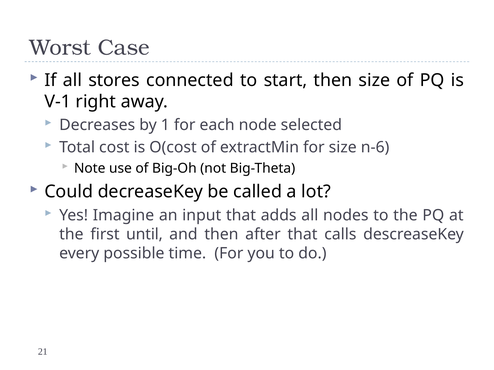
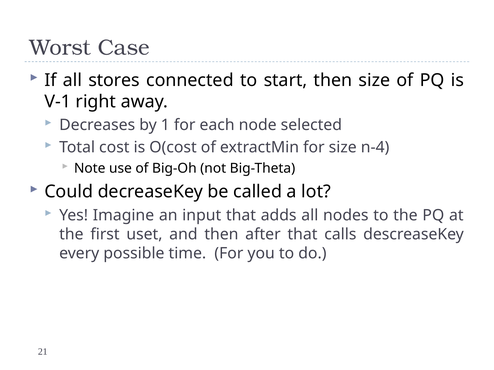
n-6: n-6 -> n-4
until: until -> uset
